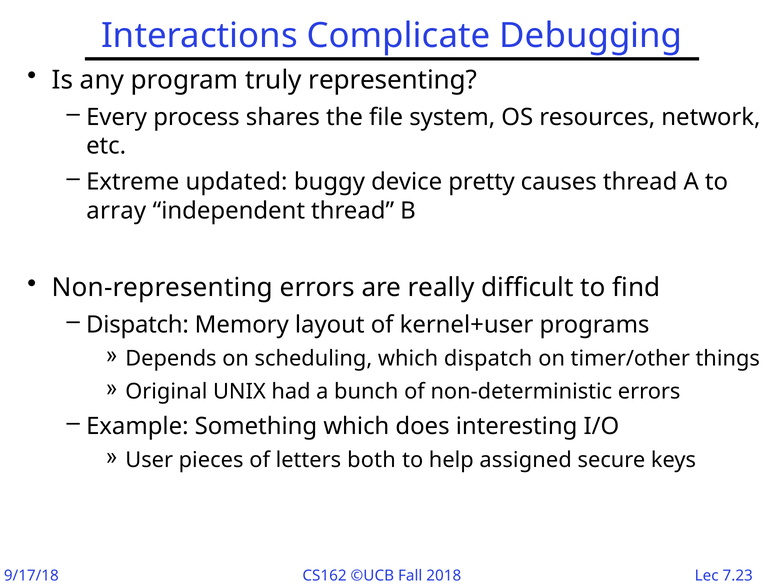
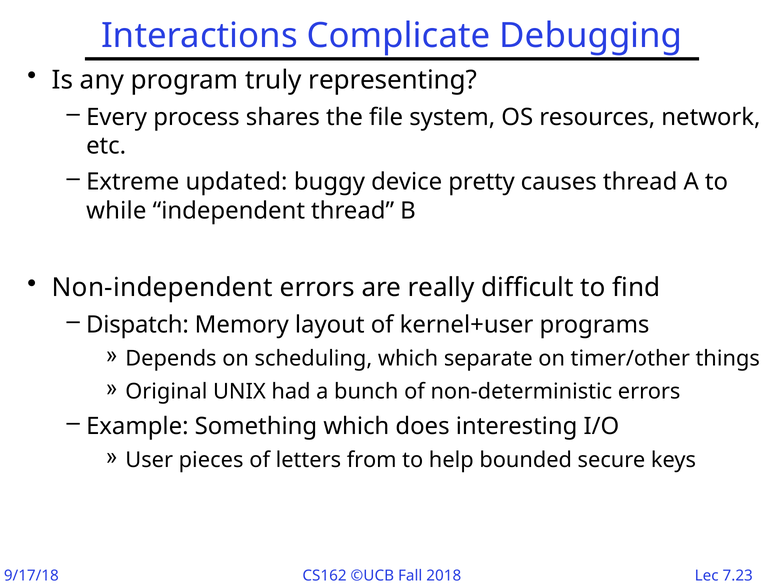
array: array -> while
Non-representing: Non-representing -> Non-independent
which dispatch: dispatch -> separate
both: both -> from
assigned: assigned -> bounded
